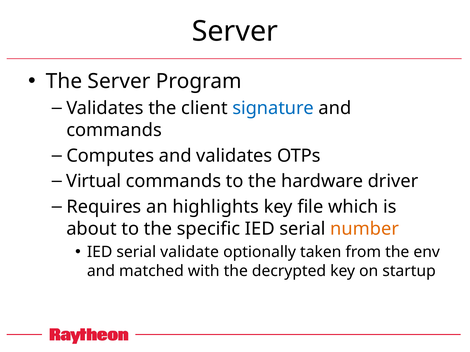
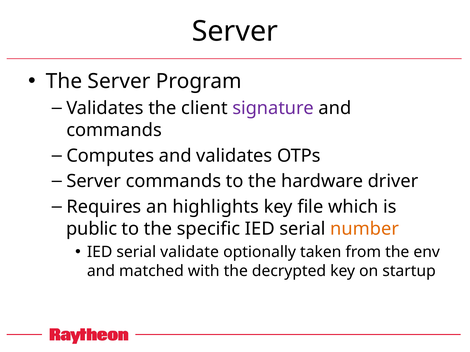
signature colour: blue -> purple
Virtual at (94, 182): Virtual -> Server
about: about -> public
